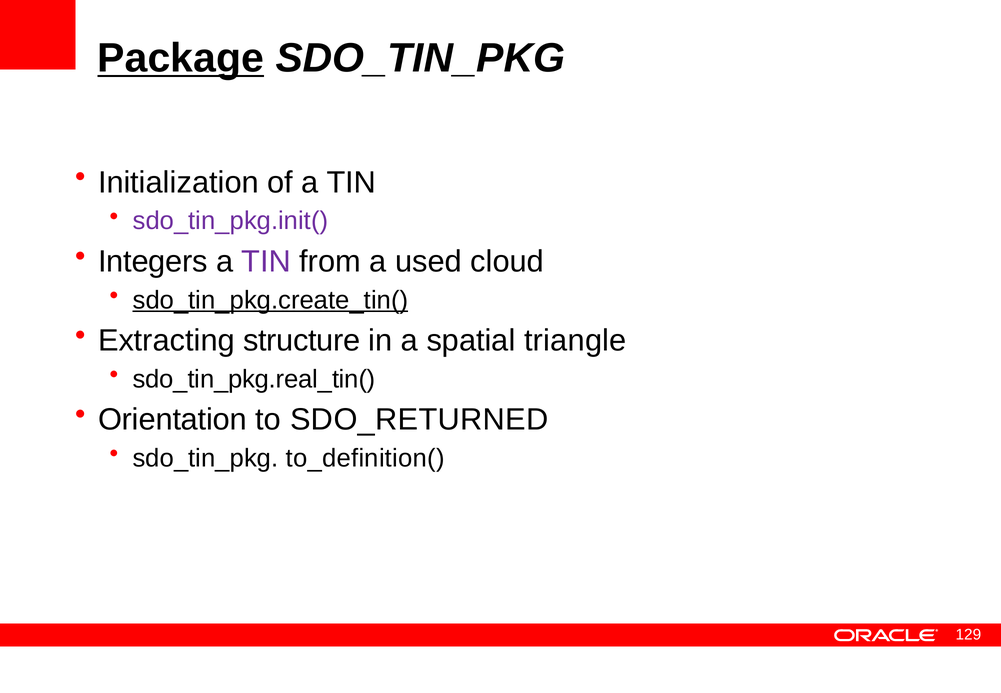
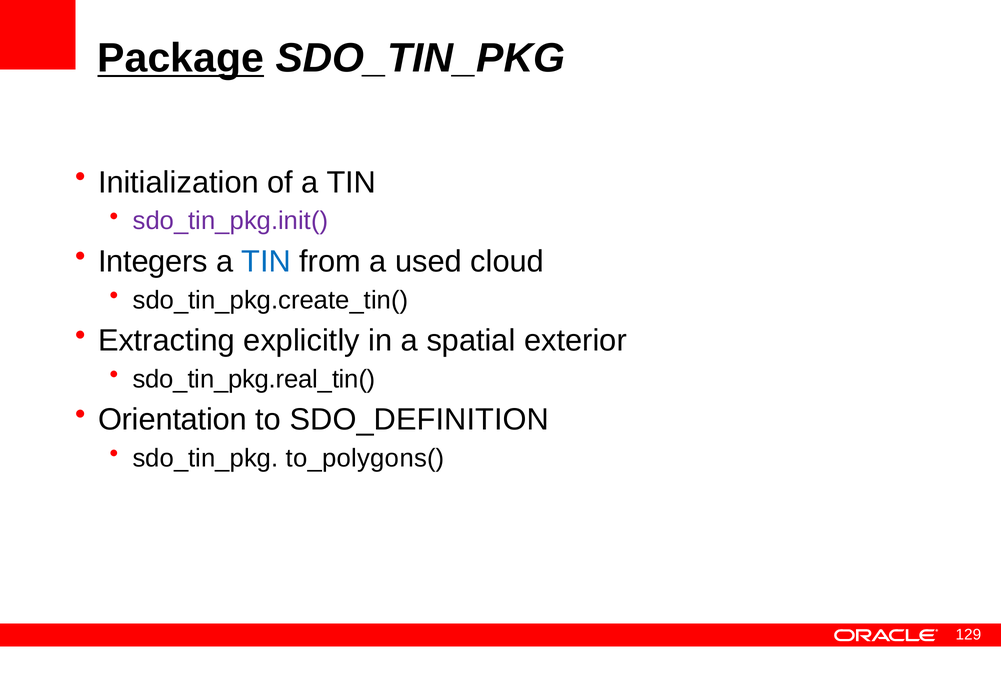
TIN at (266, 261) colour: purple -> blue
sdo_tin_pkg.create_tin( underline: present -> none
structure: structure -> explicitly
triangle: triangle -> exterior
SDO_RETURNED: SDO_RETURNED -> SDO_DEFINITION
to_definition(: to_definition( -> to_polygons(
